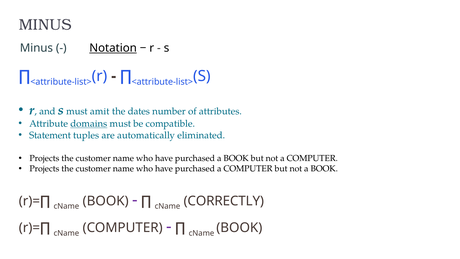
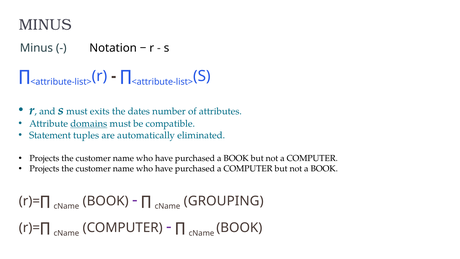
Notation underline: present -> none
amit: amit -> exits
CORRECTLY: CORRECTLY -> GROUPING
